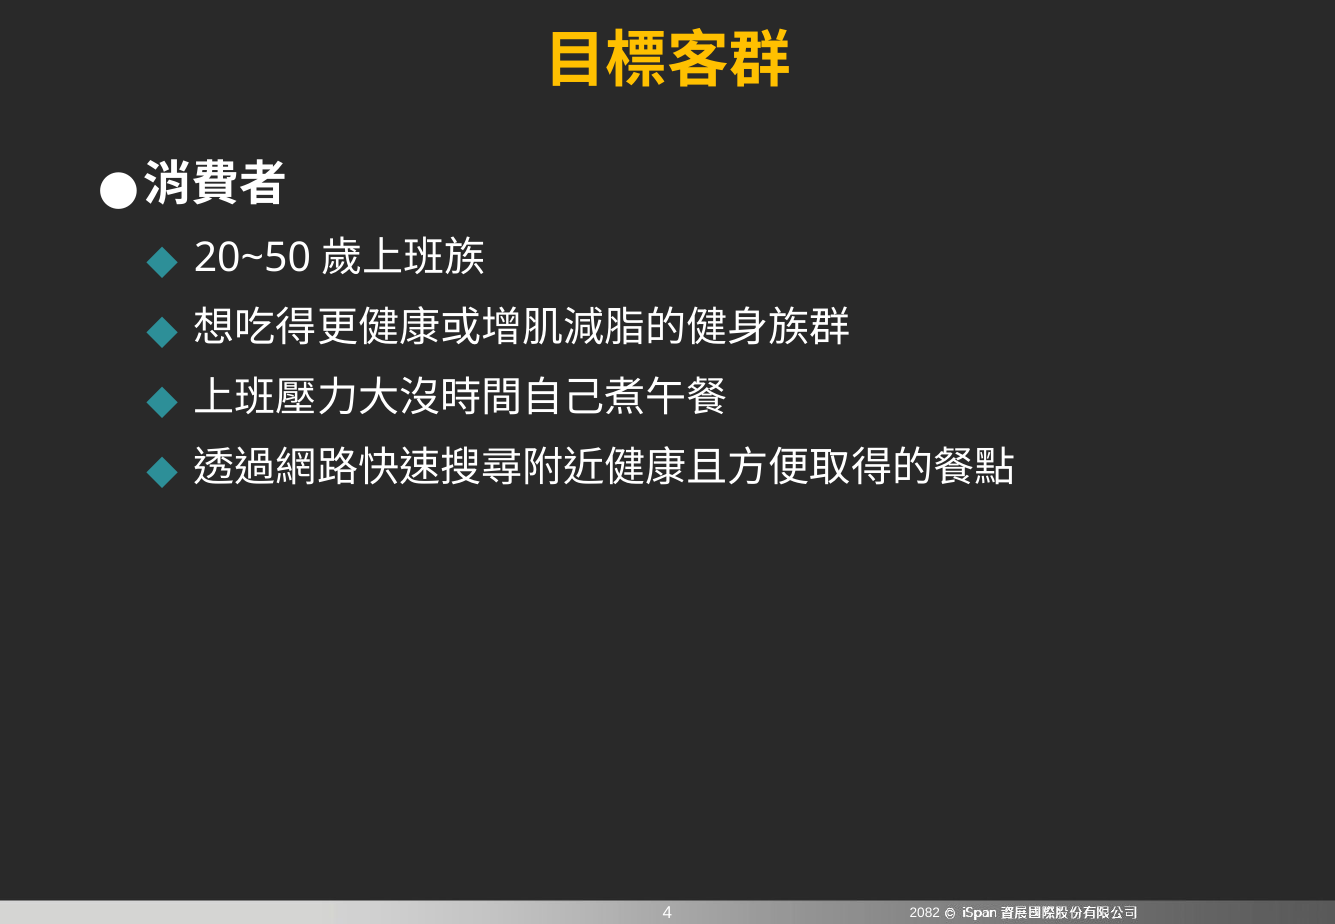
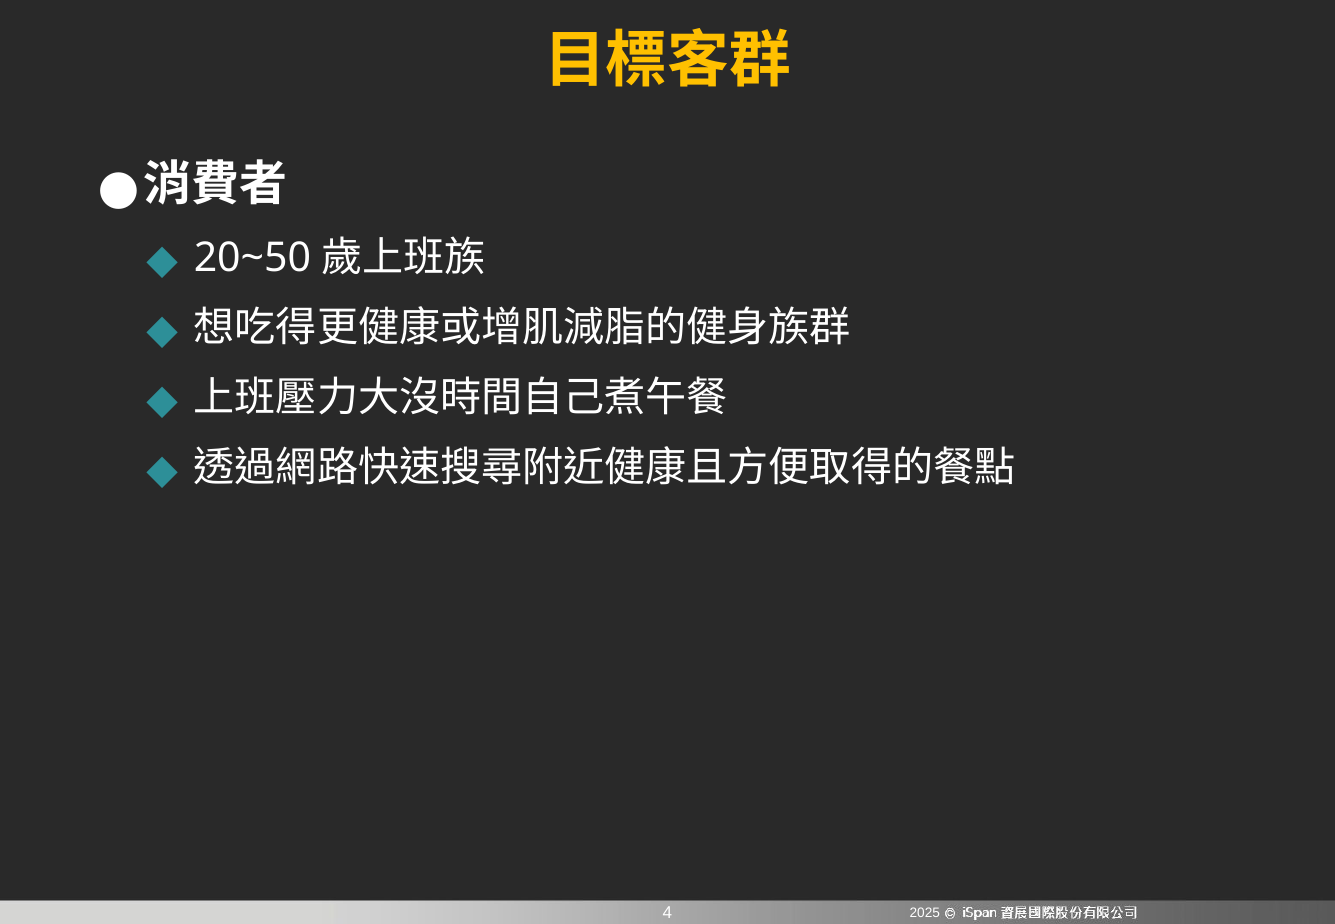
2082: 2082 -> 2025
